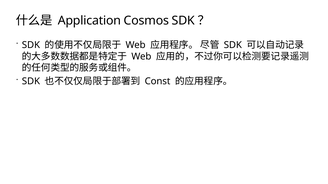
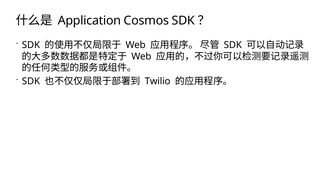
Const: Const -> Twilio
